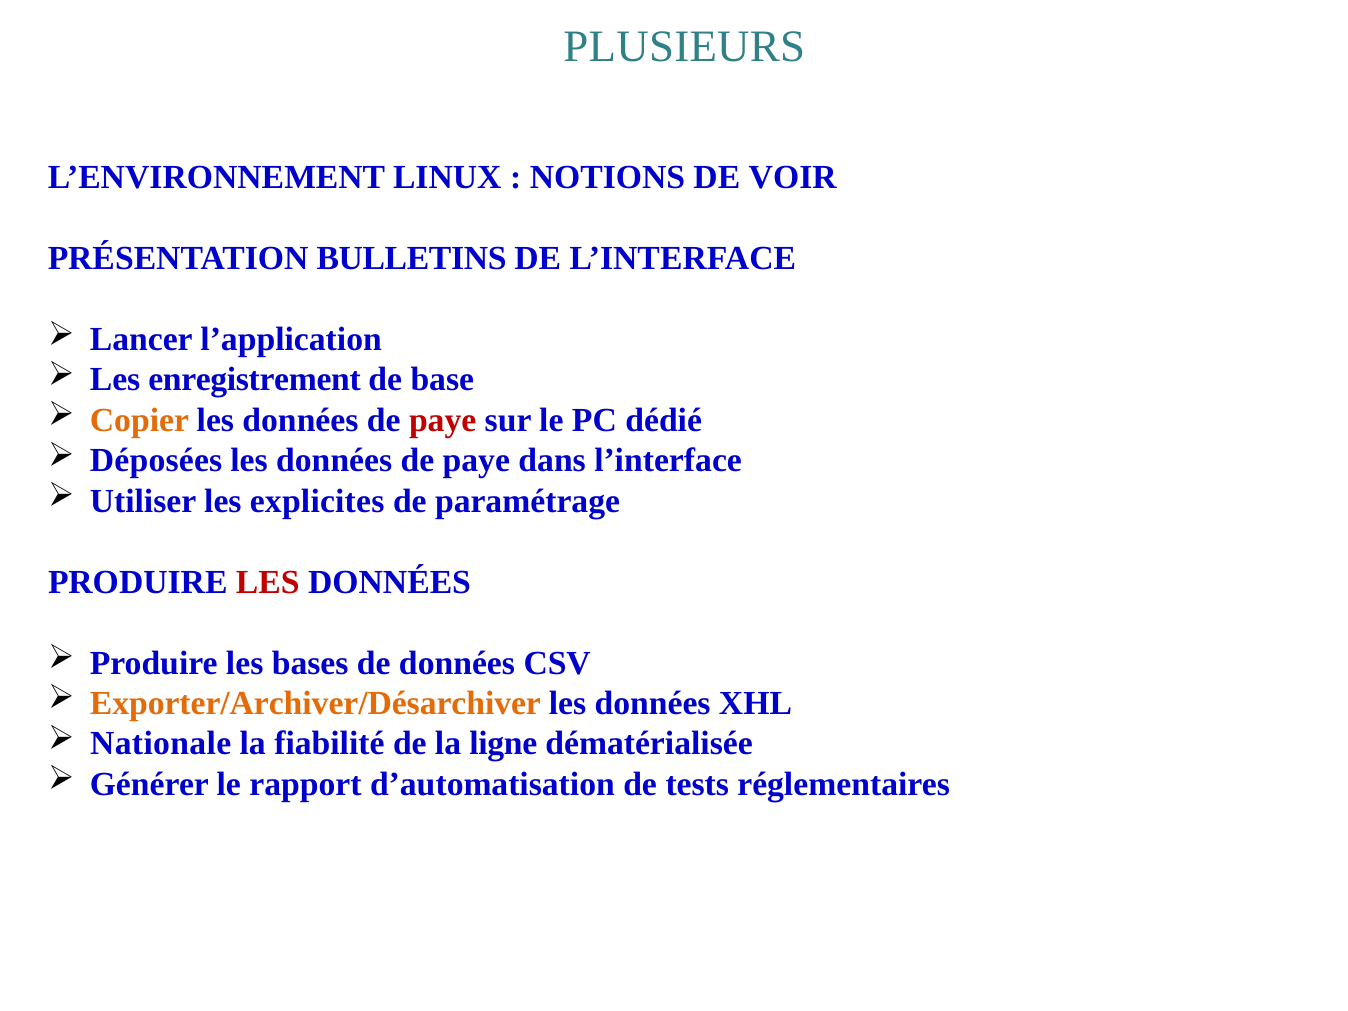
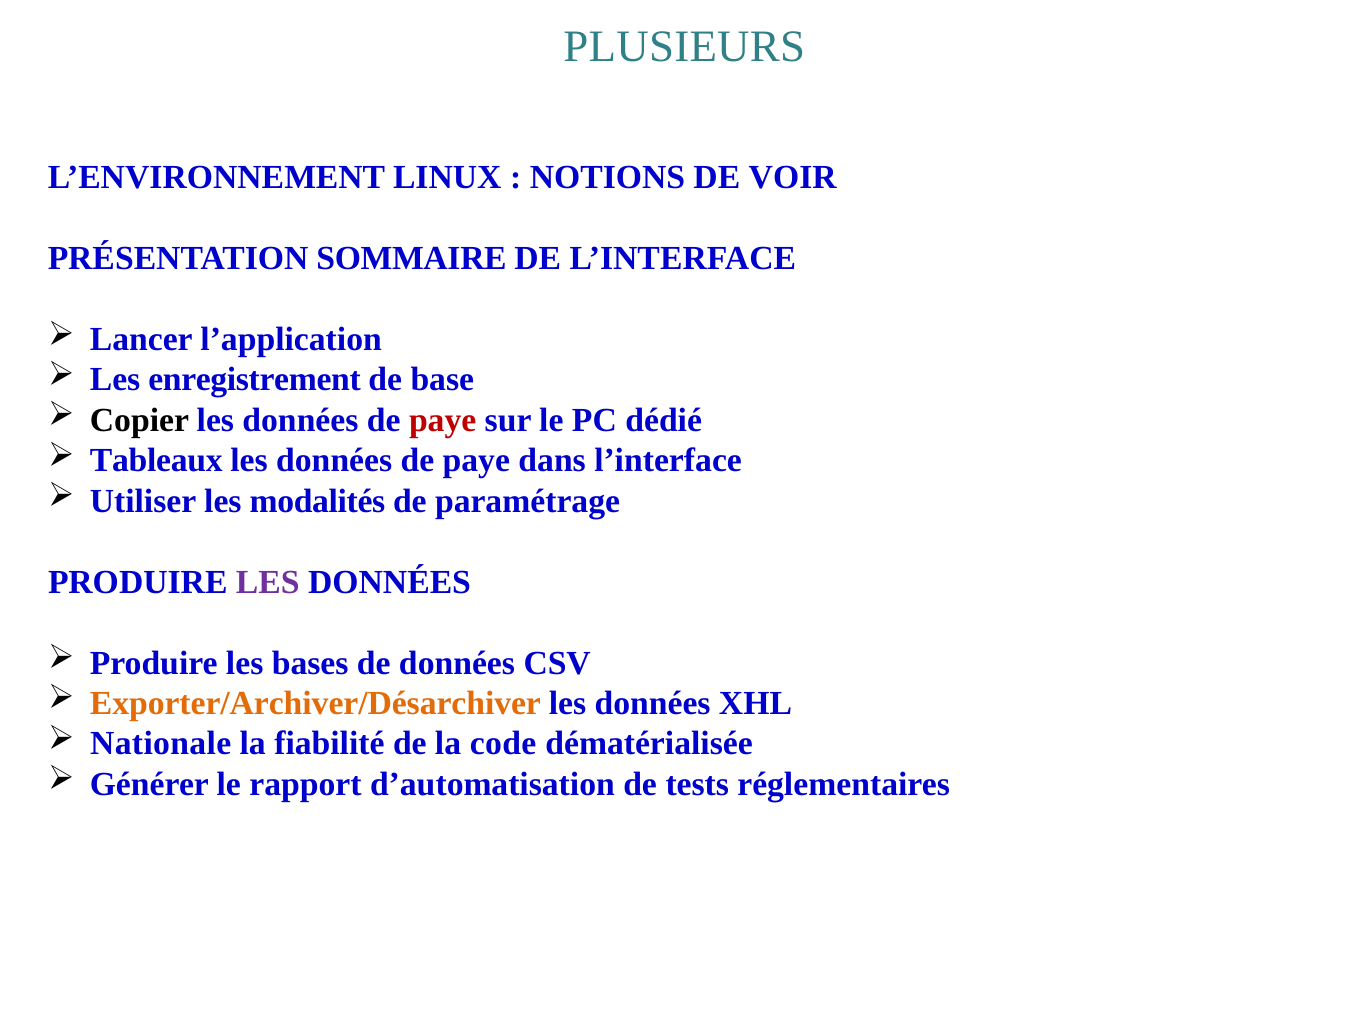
BULLETINS: BULLETINS -> SOMMAIRE
Copier colour: orange -> black
Déposées: Déposées -> Tableaux
explicites: explicites -> modalités
LES at (268, 582) colour: red -> purple
ligne: ligne -> code
